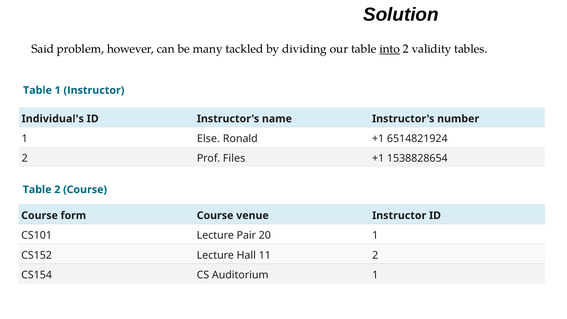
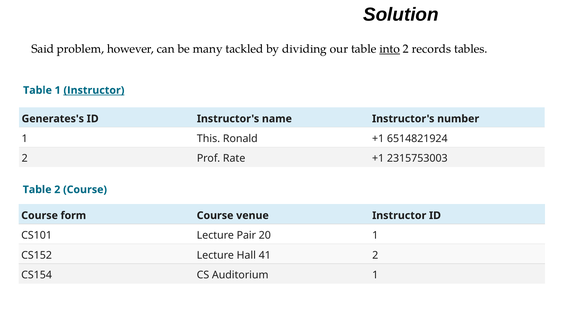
validity: validity -> records
Instructor at (94, 90) underline: none -> present
Individual's: Individual's -> Generates's
Else: Else -> This
Files: Files -> Rate
1538828654: 1538828654 -> 2315753003
11: 11 -> 41
